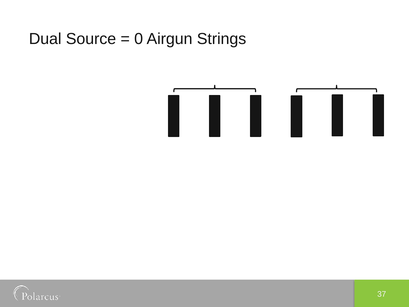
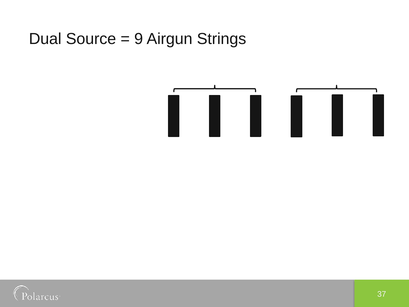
0: 0 -> 9
